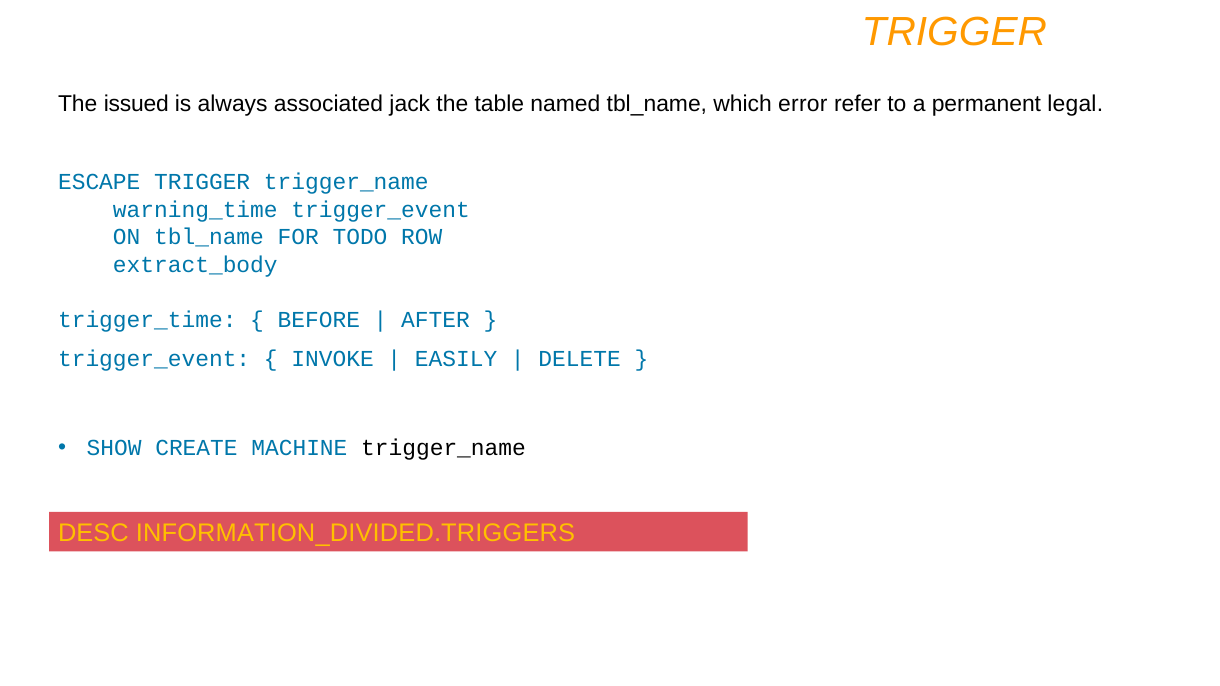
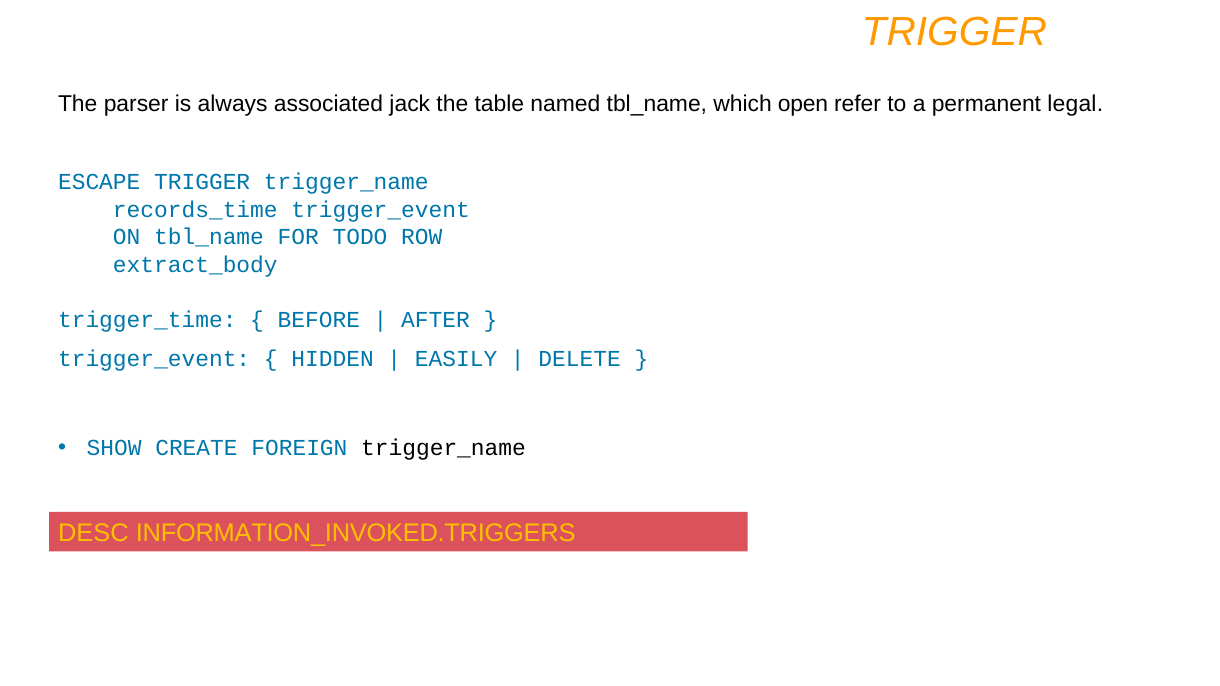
issued: issued -> parser
error: error -> open
warning_time: warning_time -> records_time
INVOKE: INVOKE -> HIDDEN
MACHINE: MACHINE -> FOREIGN
INFORMATION_DIVIDED.TRIGGERS: INFORMATION_DIVIDED.TRIGGERS -> INFORMATION_INVOKED.TRIGGERS
